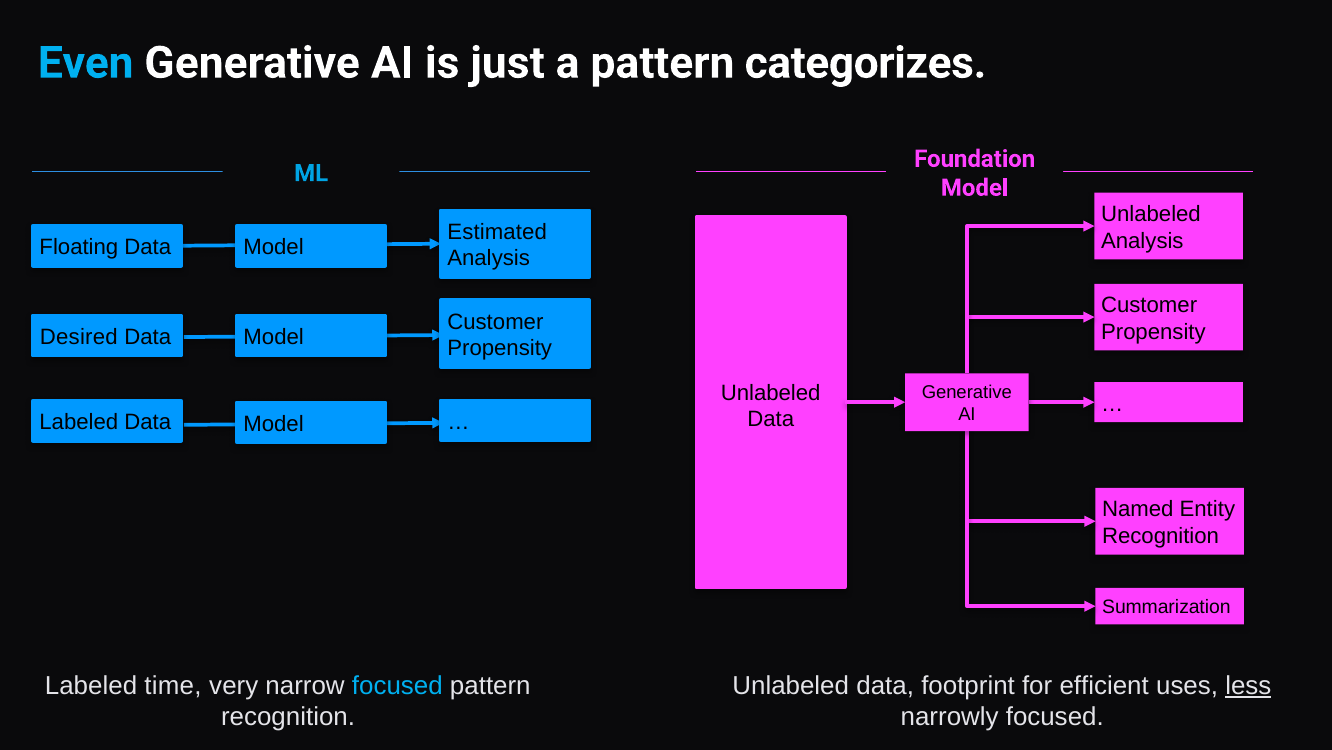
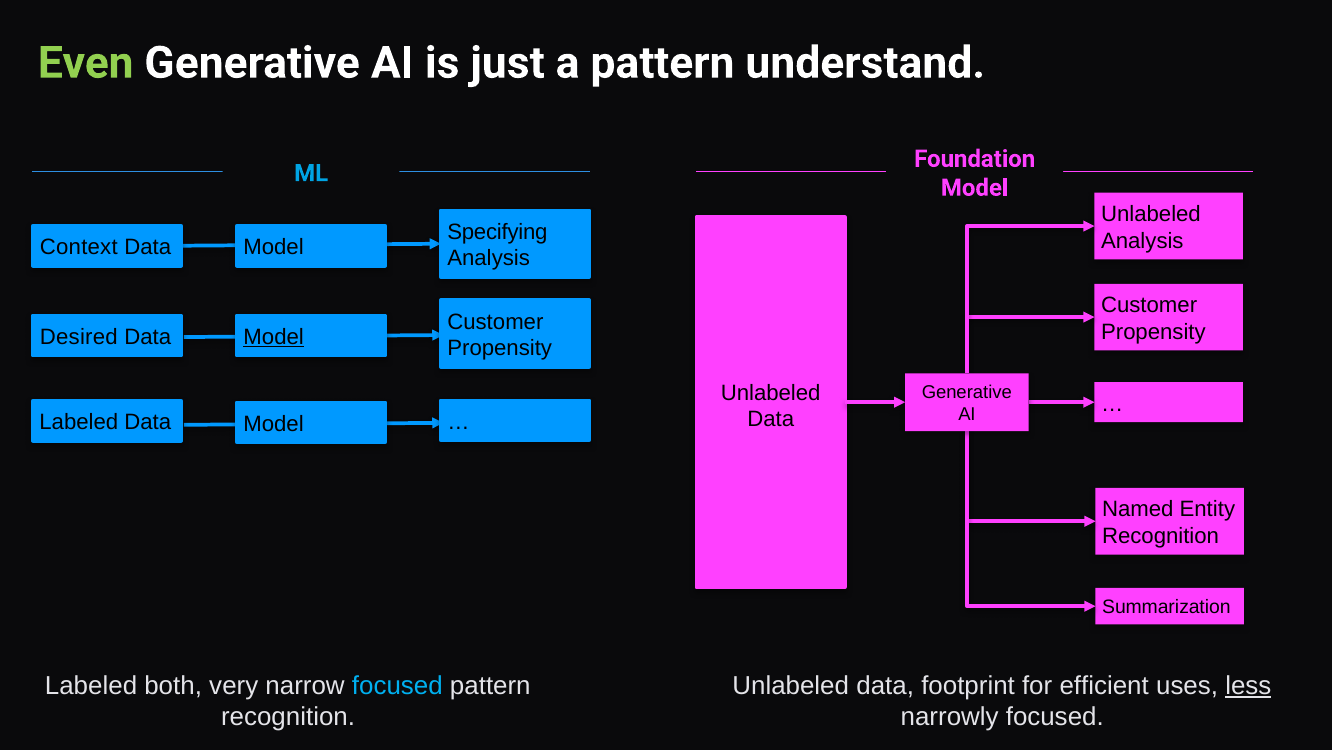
Even colour: light blue -> light green
categorizes: categorizes -> understand
Estimated: Estimated -> Specifying
Floating: Floating -> Context
Model at (274, 337) underline: none -> present
time: time -> both
